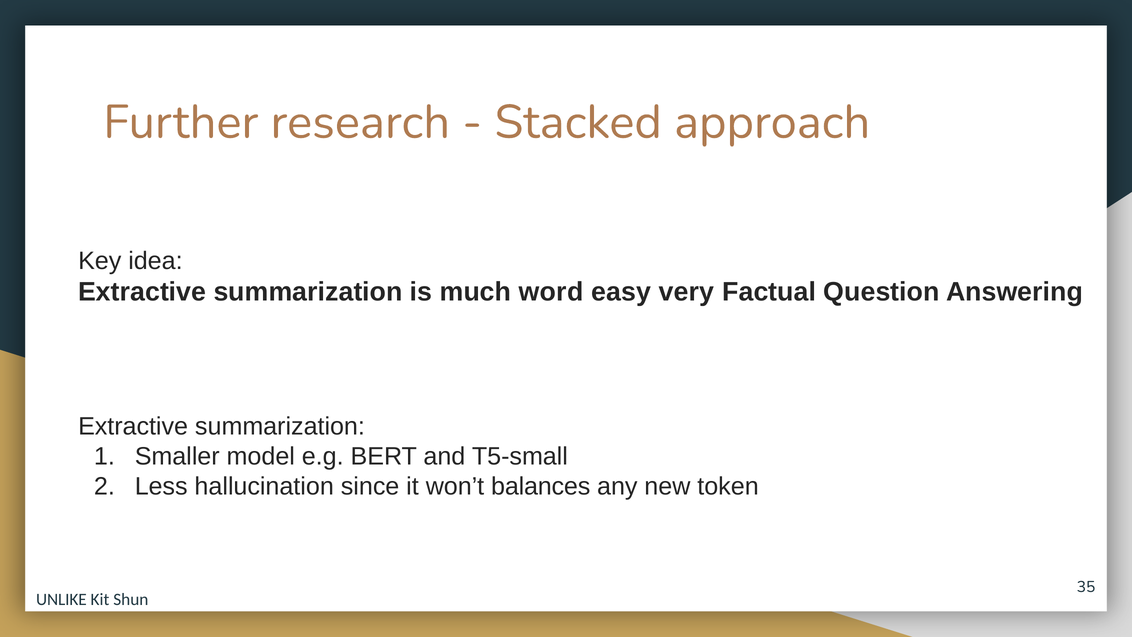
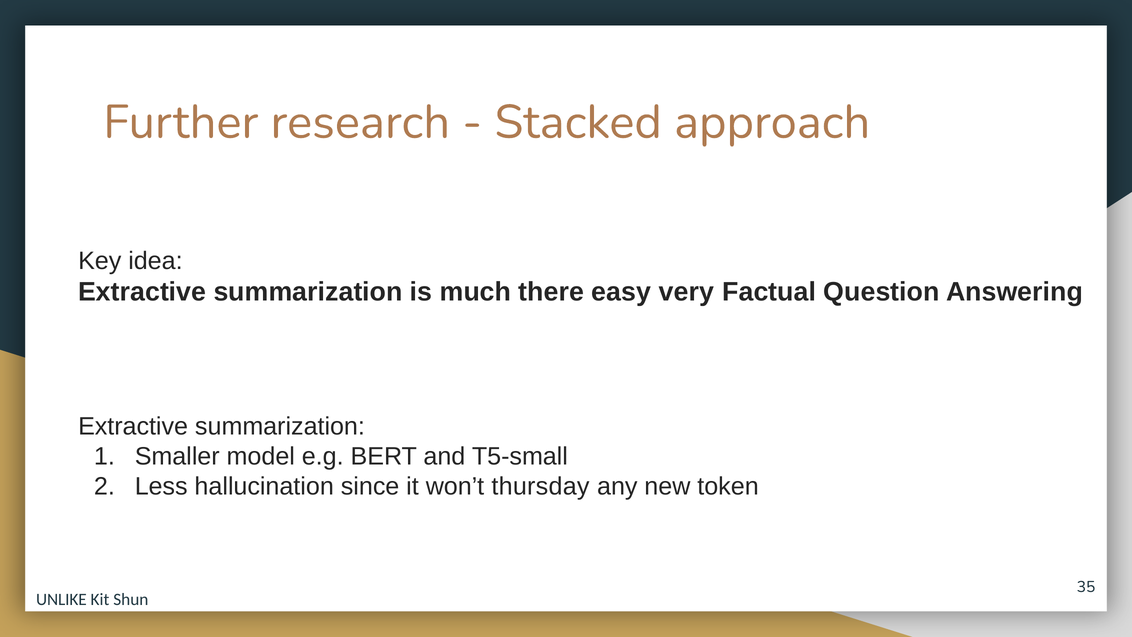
word: word -> there
balances: balances -> thursday
